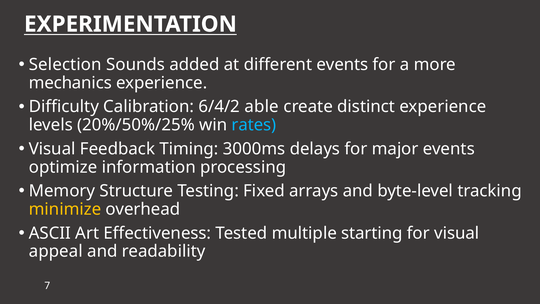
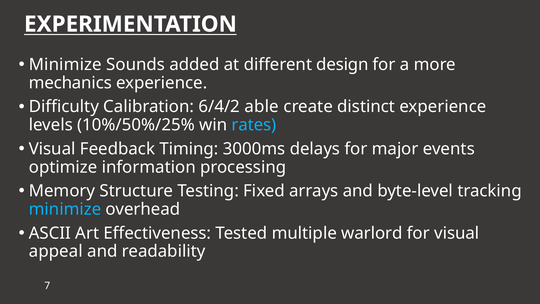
Selection at (65, 65): Selection -> Minimize
different events: events -> design
20%/50%/25%: 20%/50%/25% -> 10%/50%/25%
minimize at (65, 209) colour: yellow -> light blue
starting: starting -> warlord
